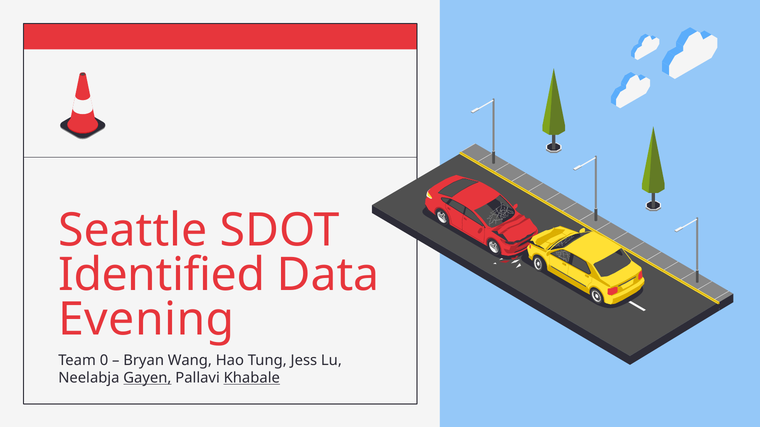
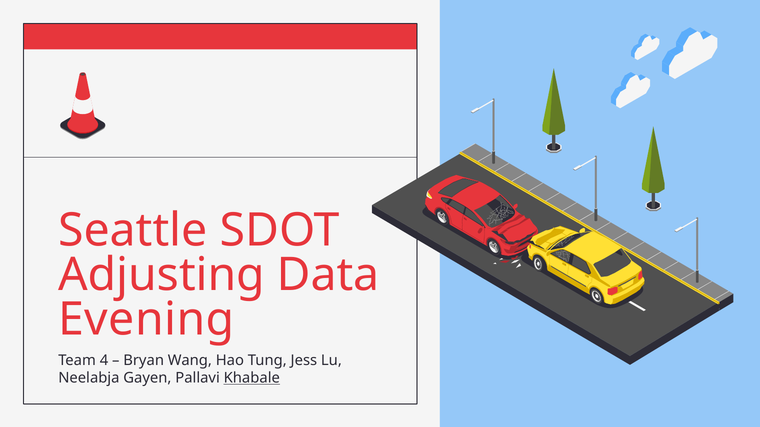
Identified: Identified -> Adjusting
0: 0 -> 4
Gayen underline: present -> none
